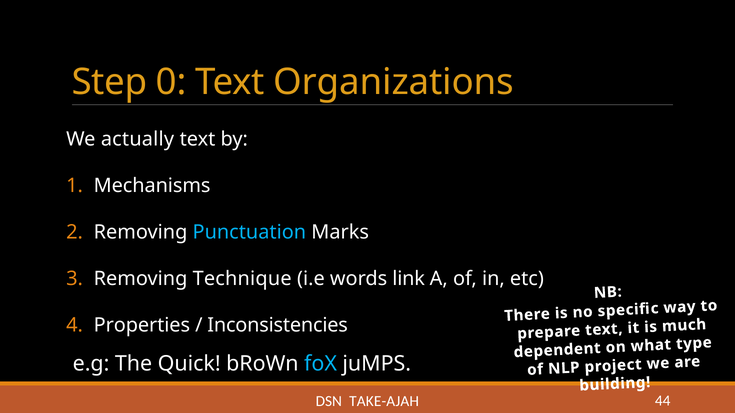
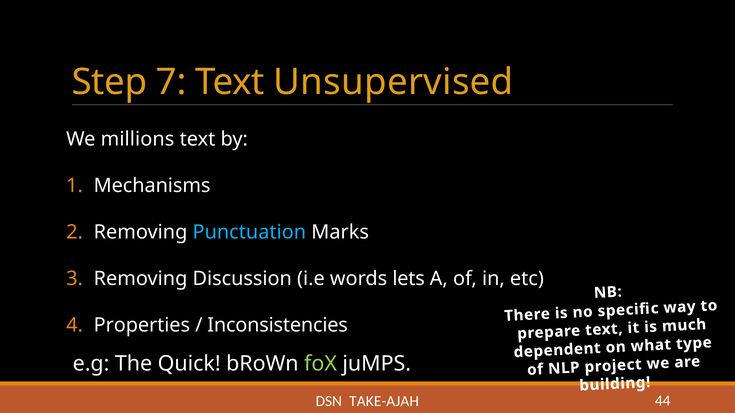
0: 0 -> 7
Organizations: Organizations -> Unsupervised
actually: actually -> millions
Technique: Technique -> Discussion
link: link -> lets
foX colour: light blue -> light green
